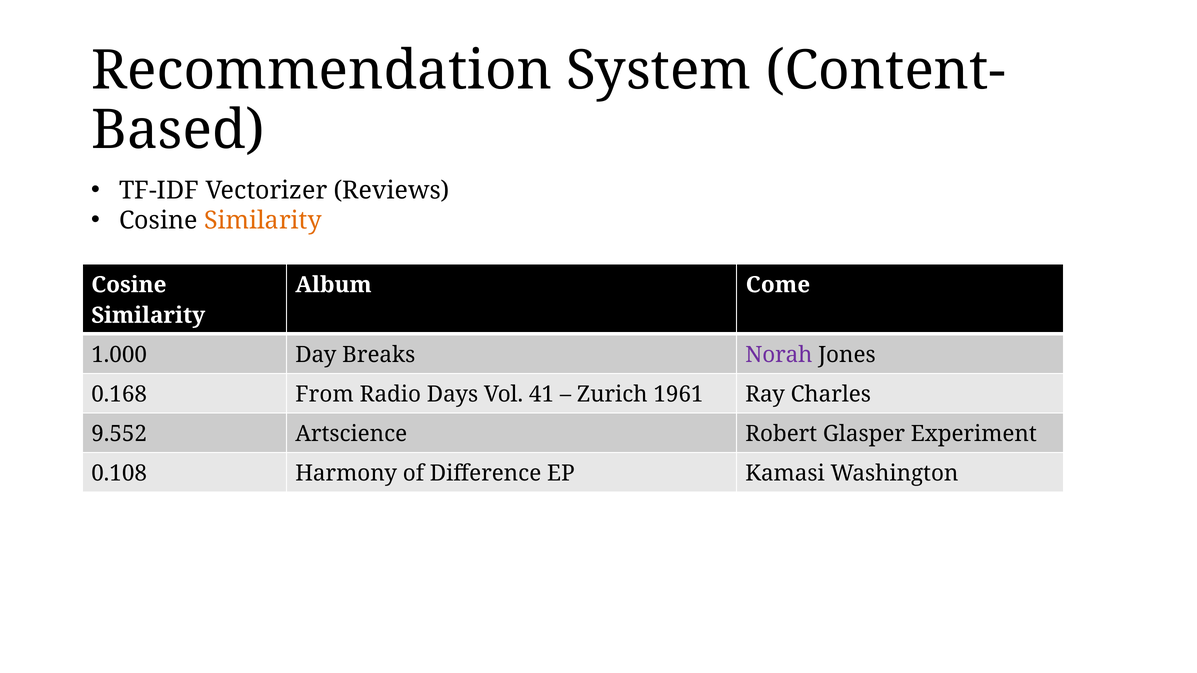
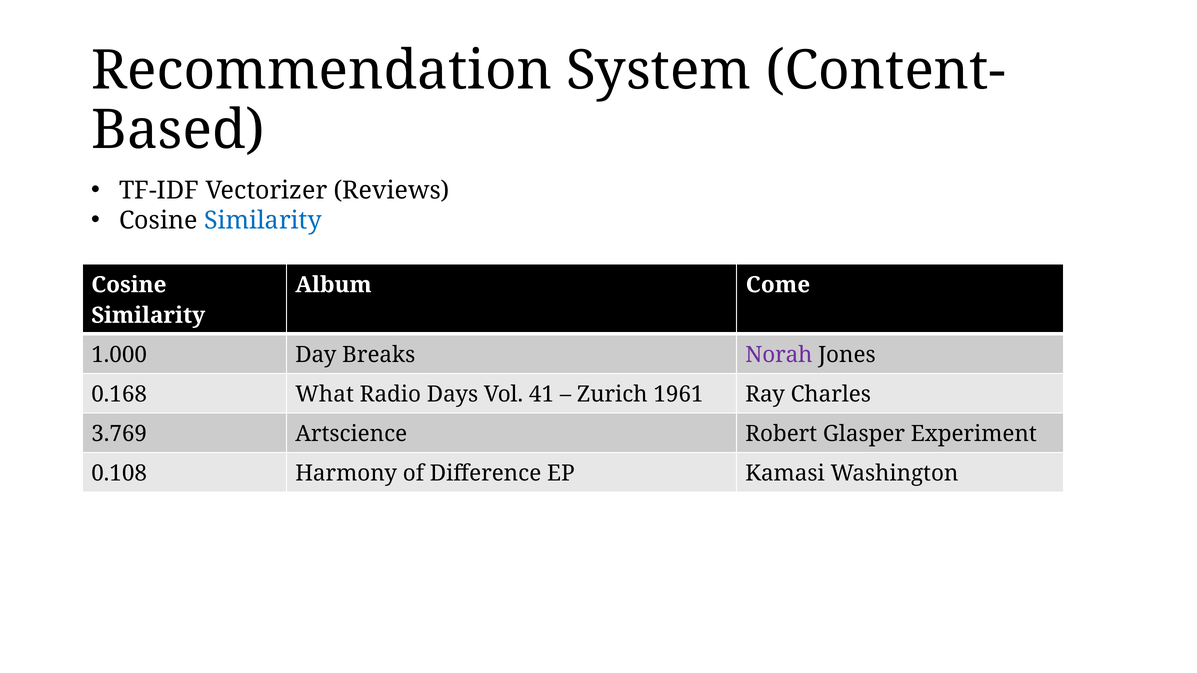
Similarity at (263, 221) colour: orange -> blue
From: From -> What
9.552: 9.552 -> 3.769
